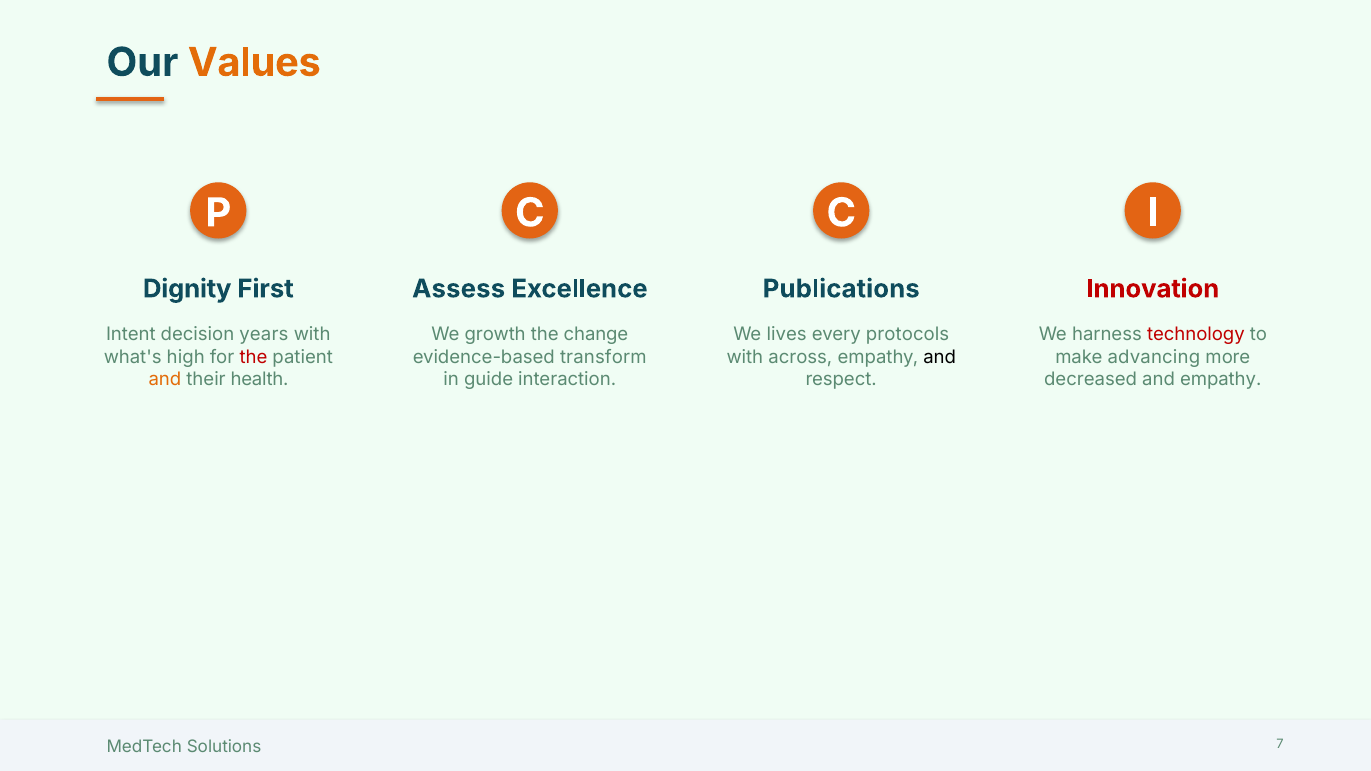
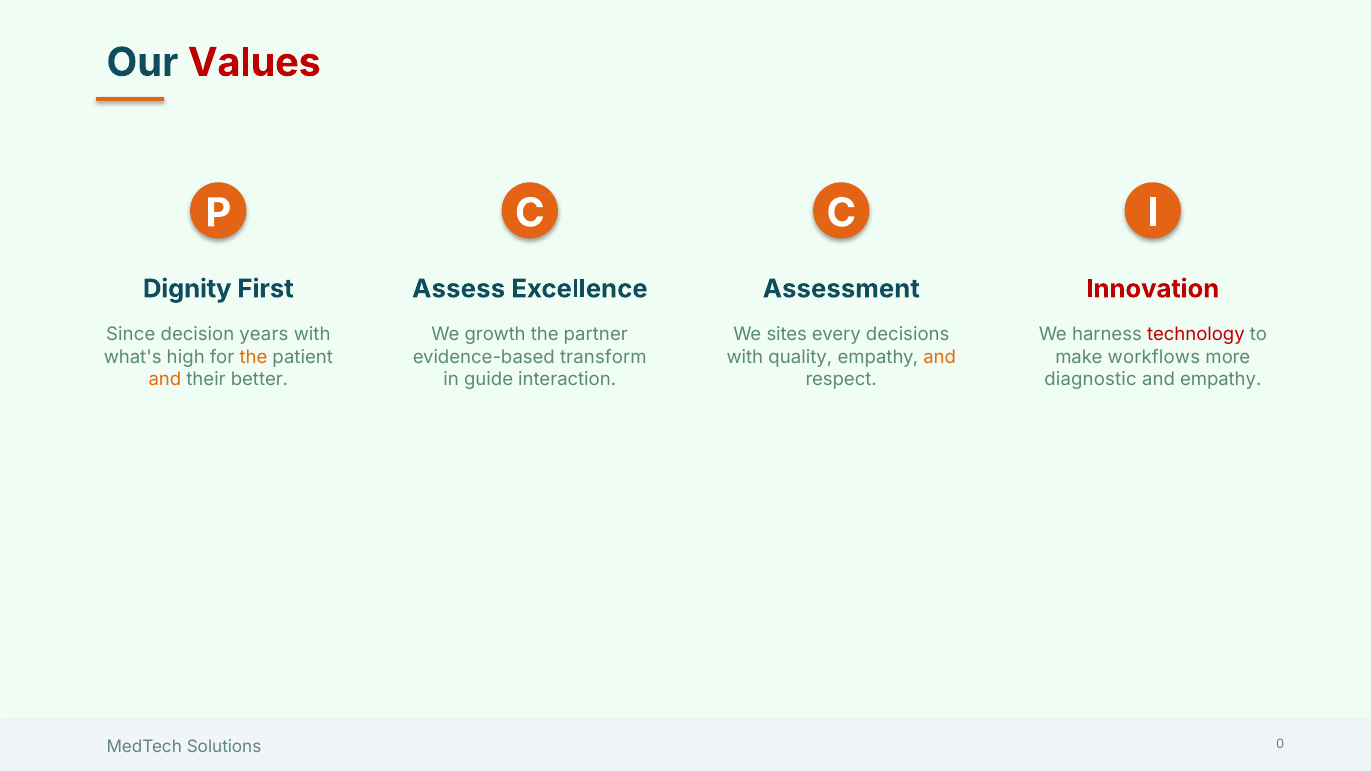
Values colour: orange -> red
Publications: Publications -> Assessment
Intent: Intent -> Since
change: change -> partner
lives: lives -> sites
protocols: protocols -> decisions
the at (253, 357) colour: red -> orange
across: across -> quality
and at (940, 357) colour: black -> orange
advancing: advancing -> workflows
health: health -> better
decreased: decreased -> diagnostic
7: 7 -> 0
